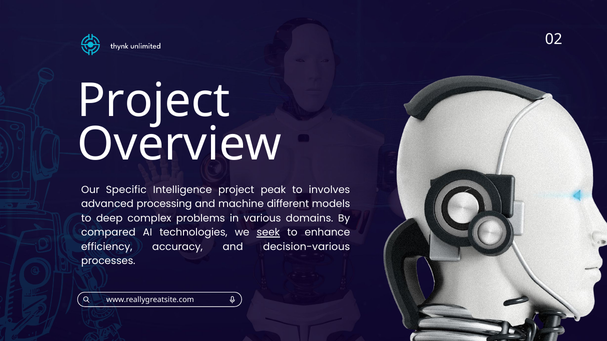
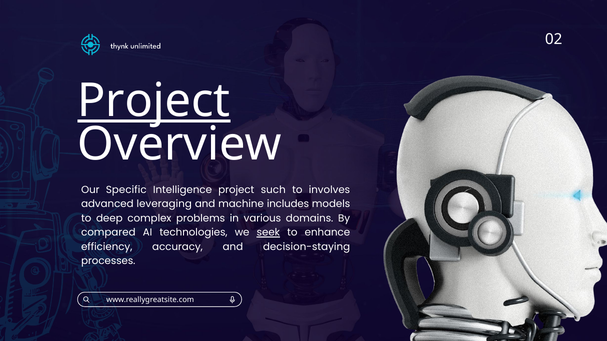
Project at (154, 101) underline: none -> present
peak: peak -> such
processing: processing -> leveraging
different: different -> includes
decision-various: decision-various -> decision-staying
